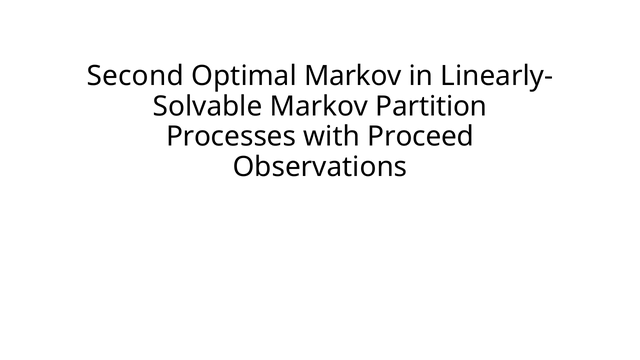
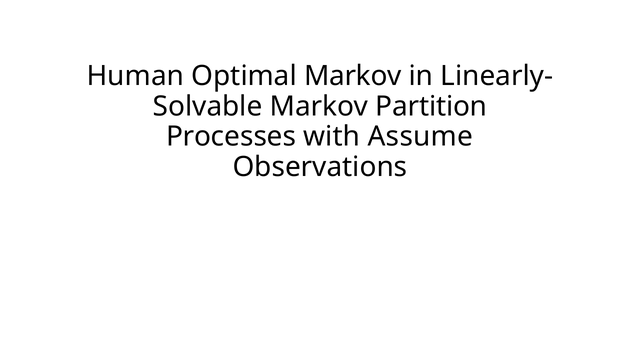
Second: Second -> Human
Proceed: Proceed -> Assume
